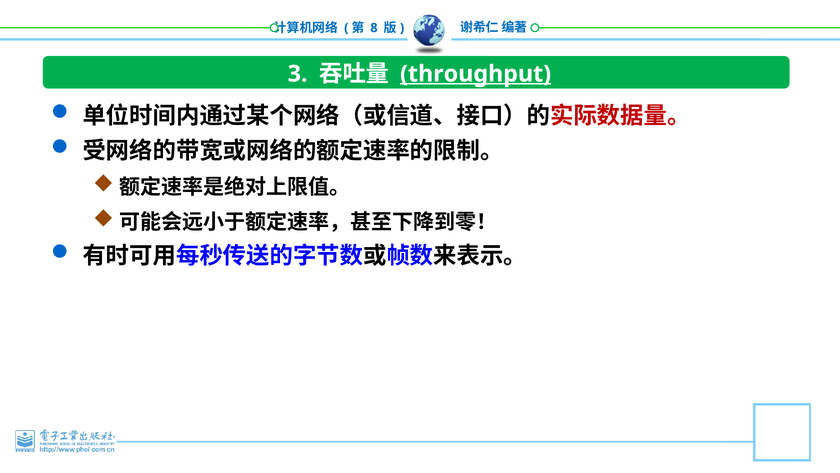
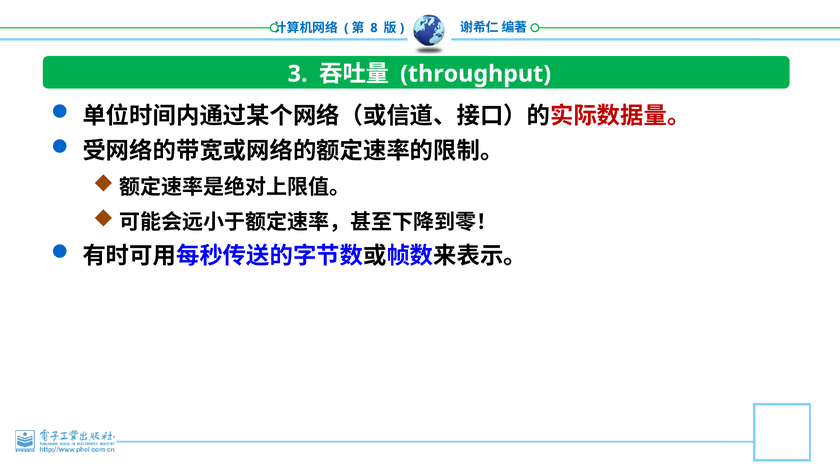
throughput underline: present -> none
